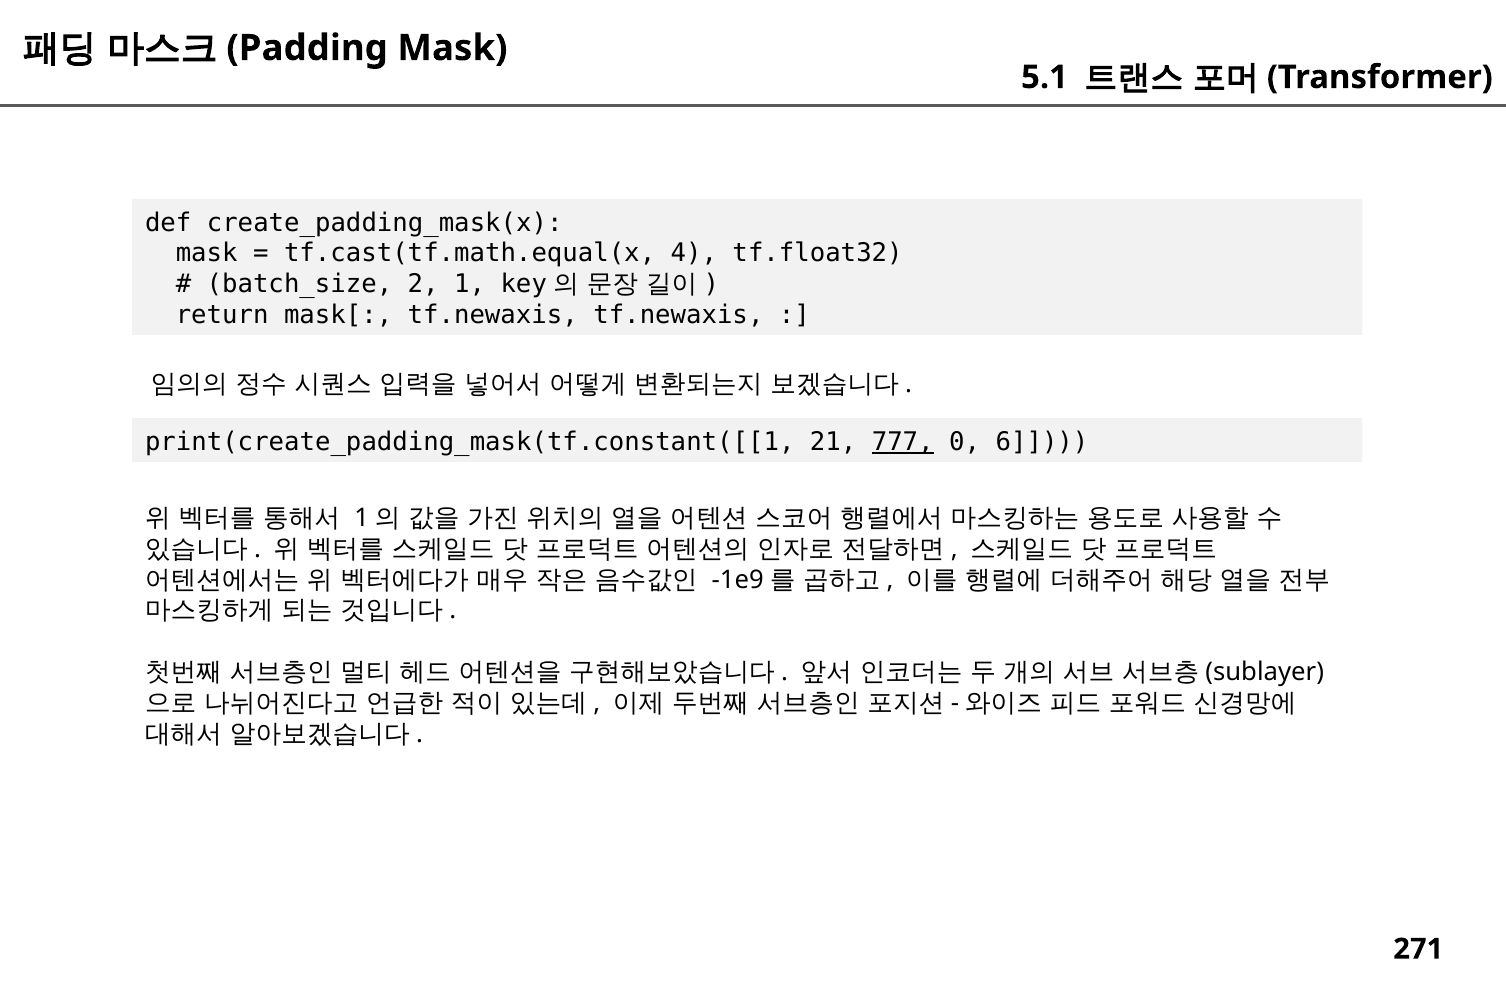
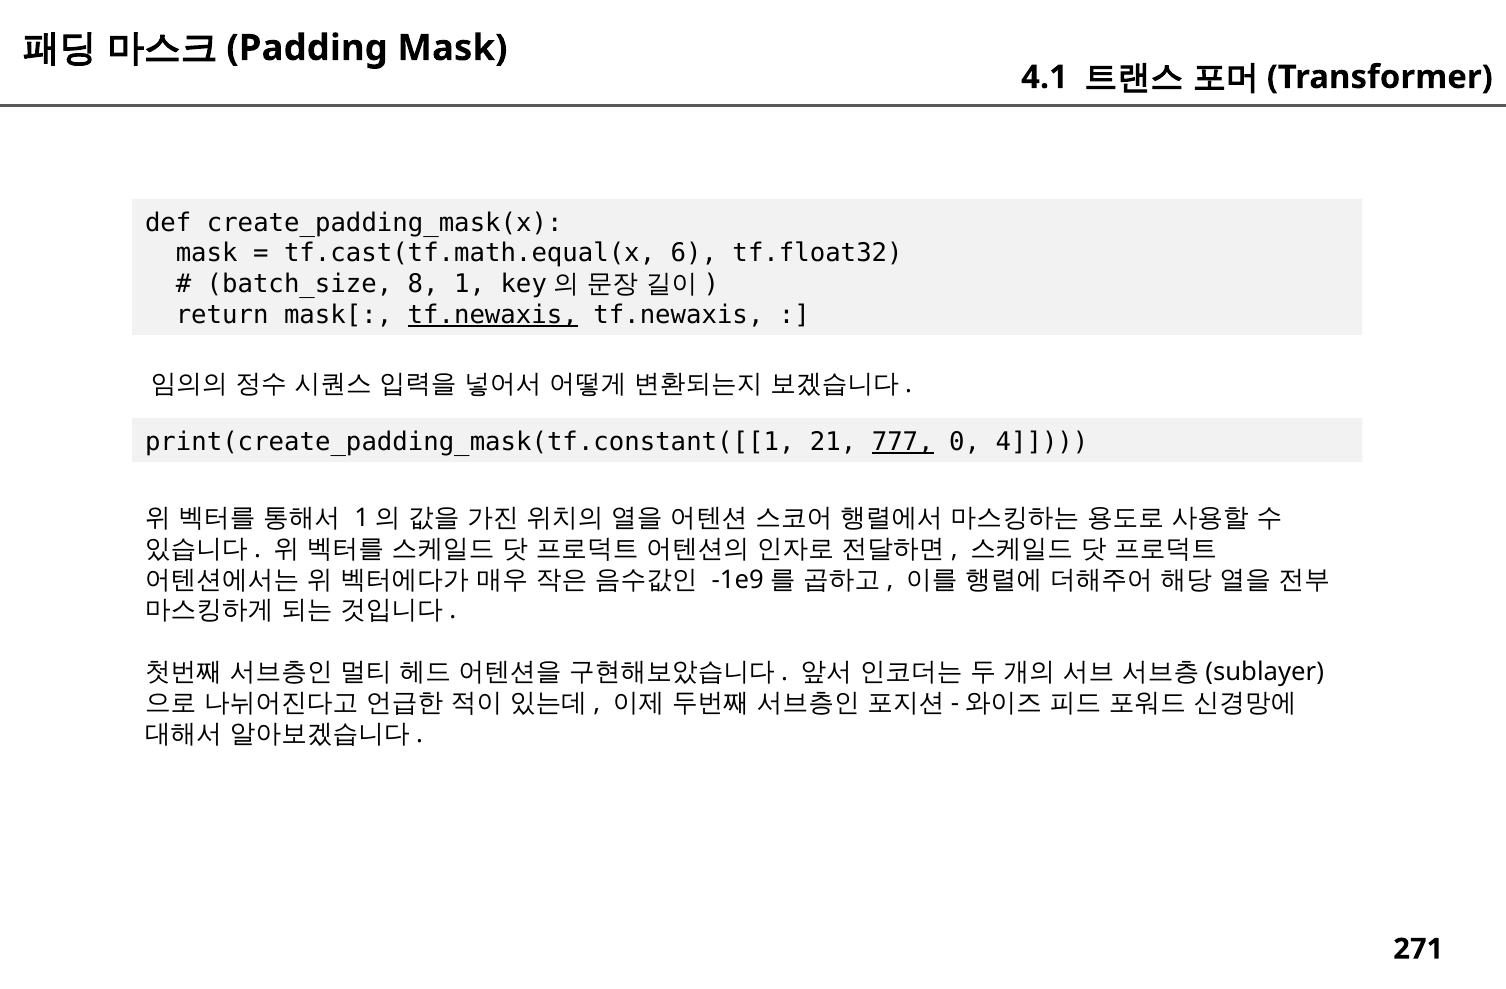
5.1: 5.1 -> 4.1
4: 4 -> 6
2: 2 -> 8
tf.newaxis at (493, 315) underline: none -> present
6: 6 -> 4
